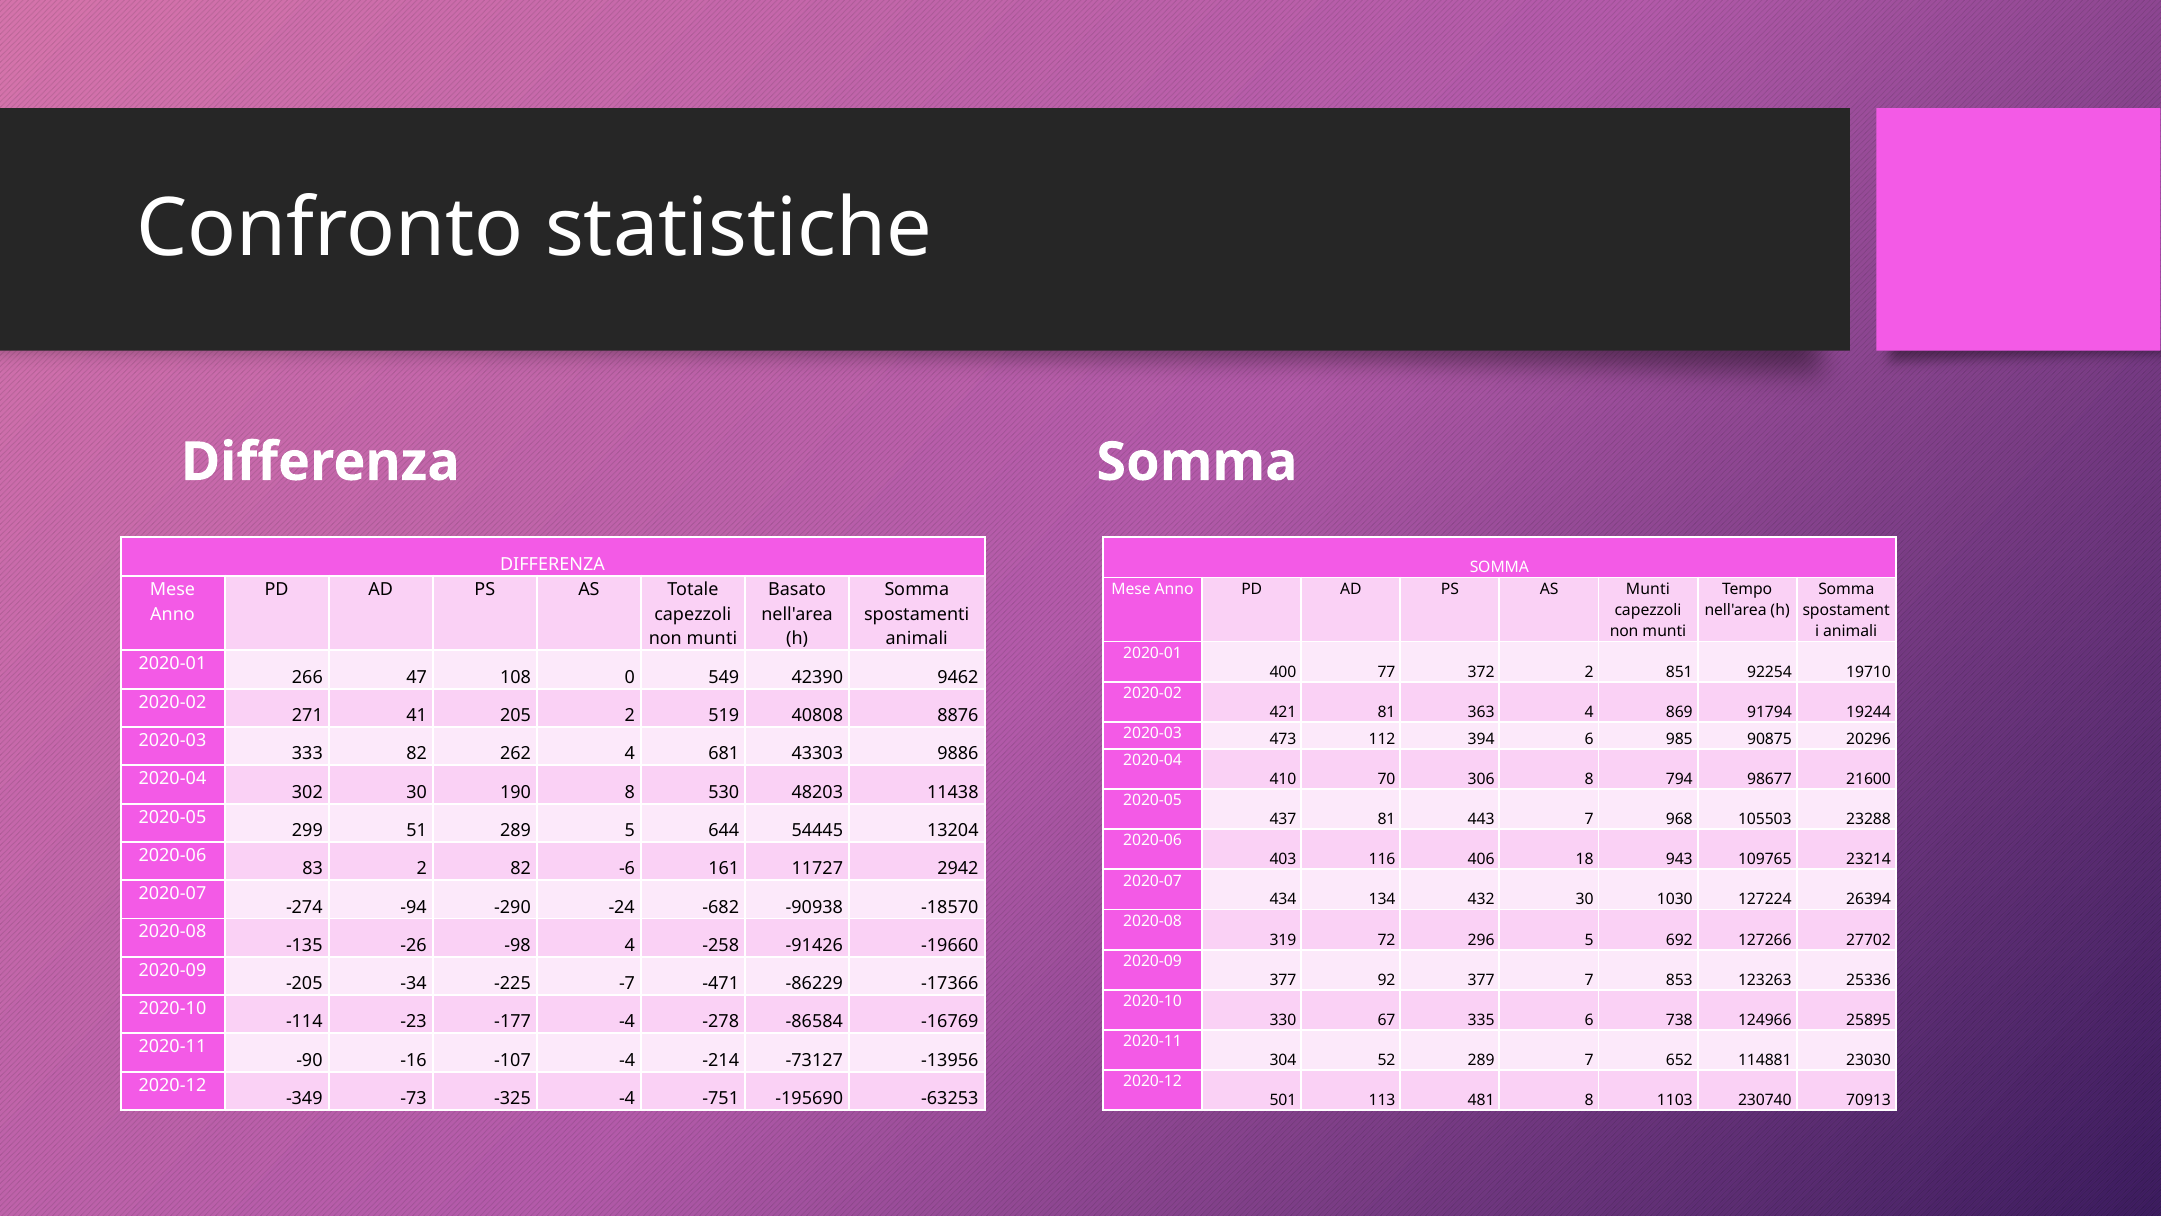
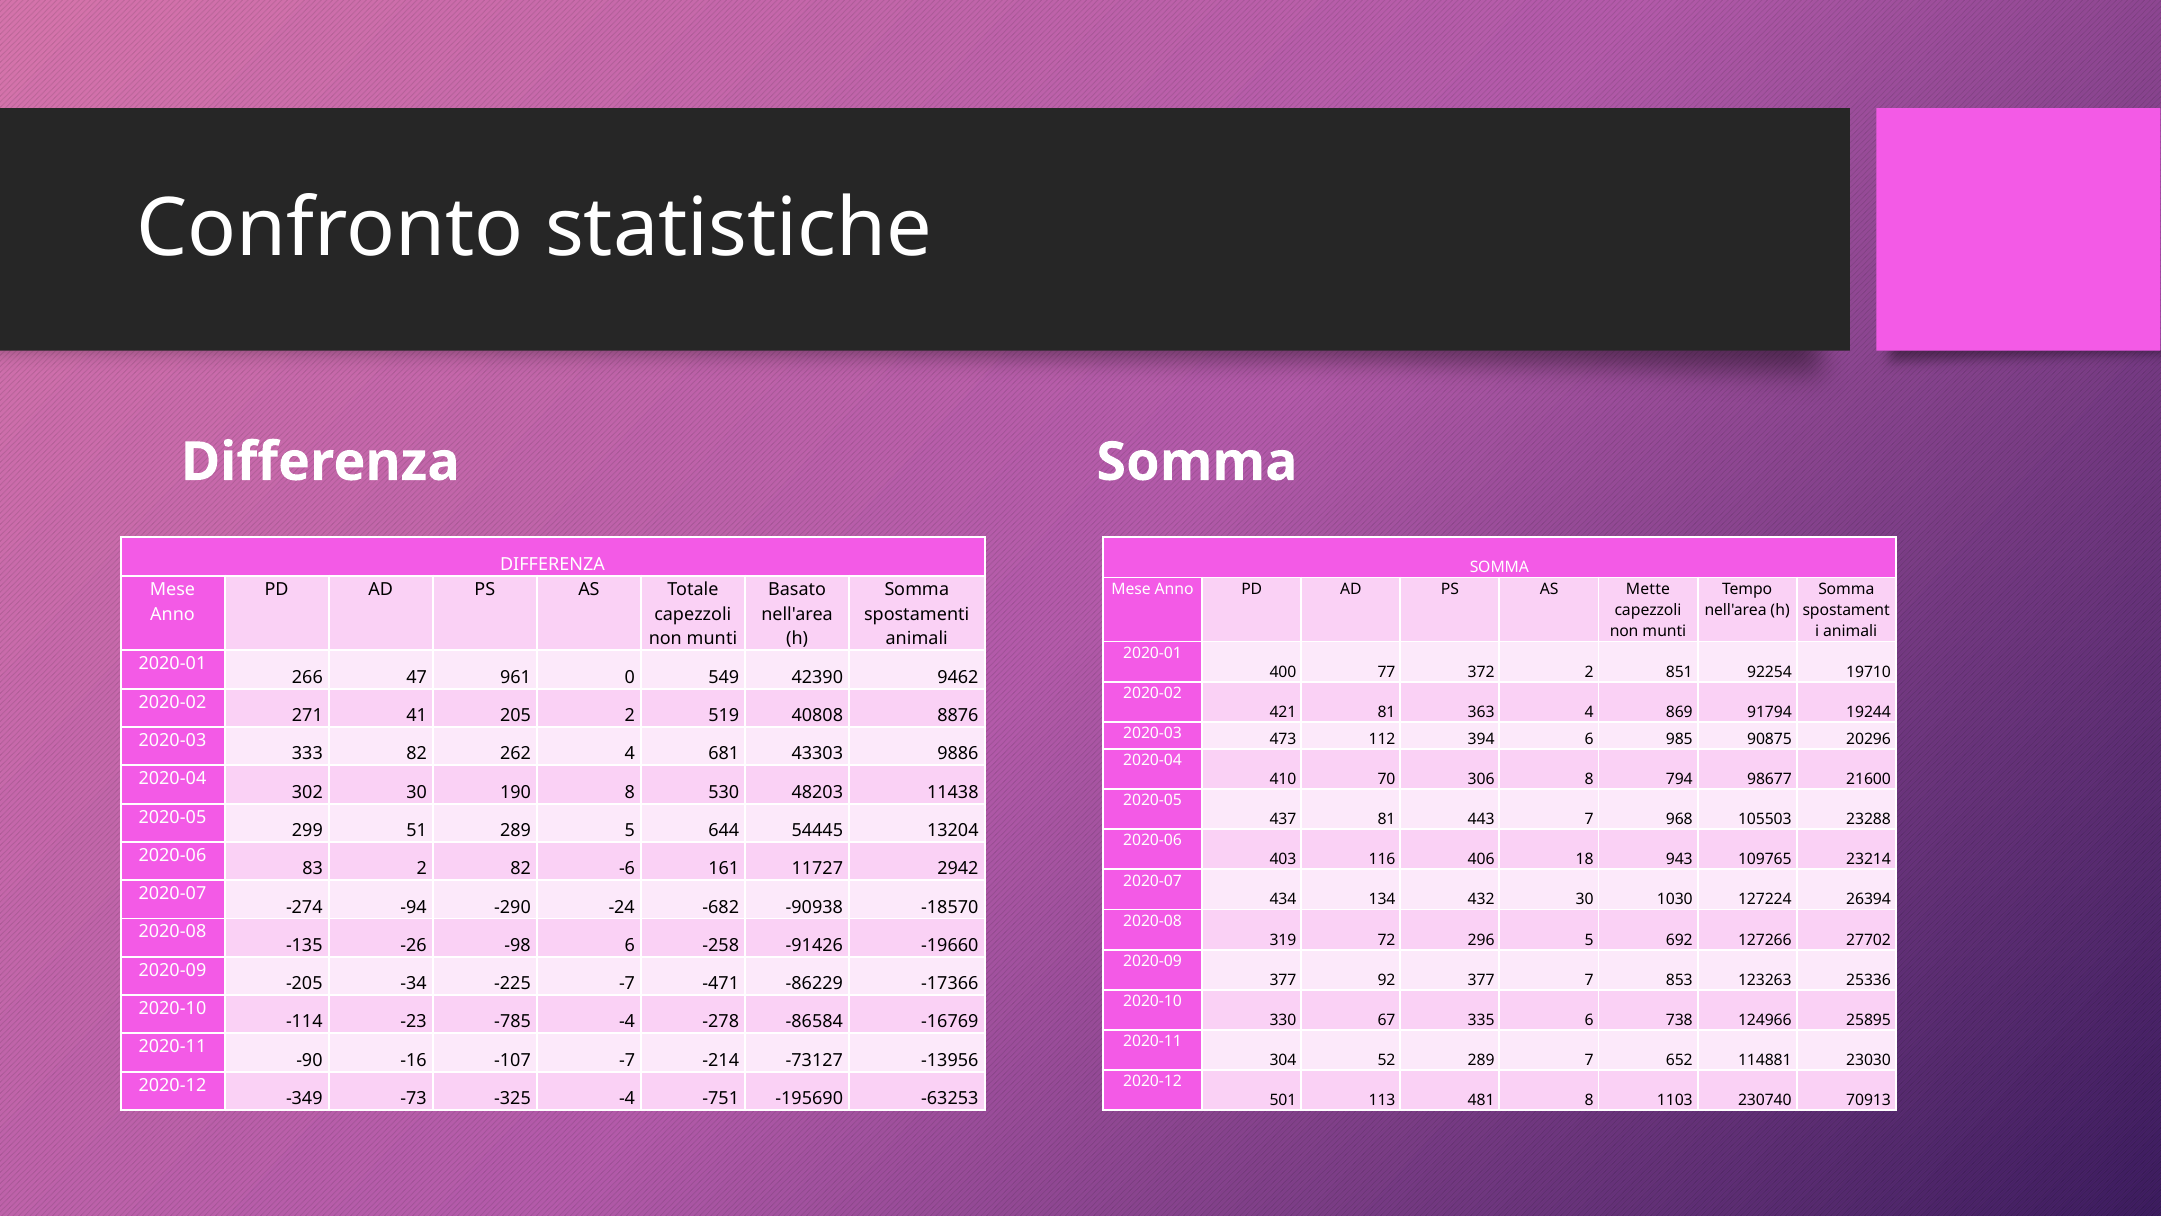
AS Munti: Munti -> Mette
108: 108 -> 961
-98 4: 4 -> 6
-177: -177 -> -785
-107 -4: -4 -> -7
